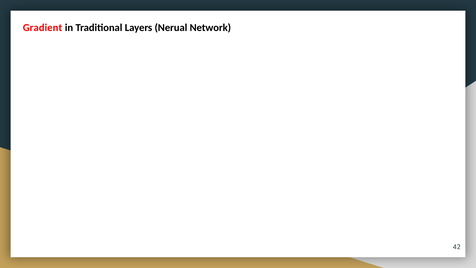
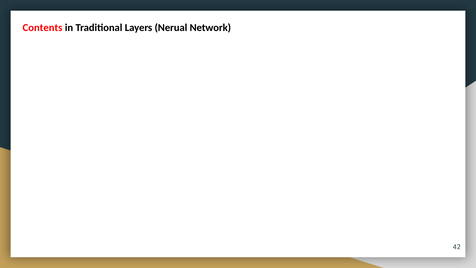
Gradient: Gradient -> Contents
